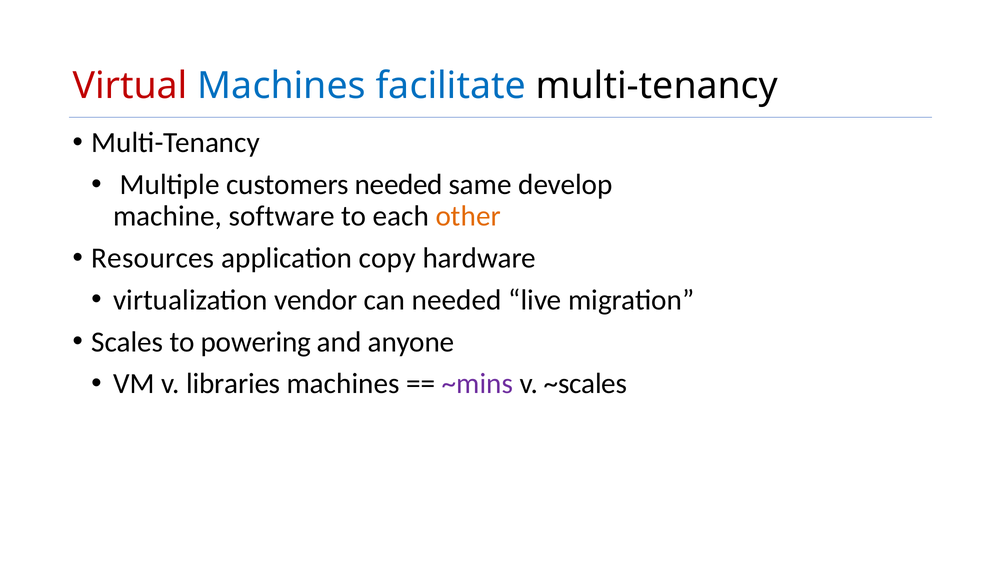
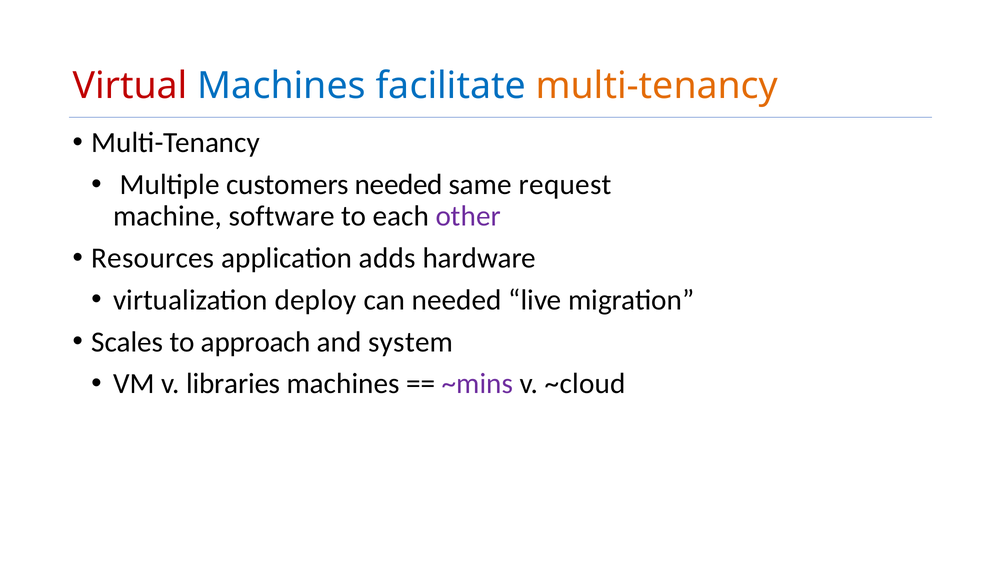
multi-tenancy at (657, 86) colour: black -> orange
develop: develop -> request
other colour: orange -> purple
copy: copy -> adds
vendor: vendor -> deploy
powering: powering -> approach
anyone: anyone -> system
~scales: ~scales -> ~cloud
